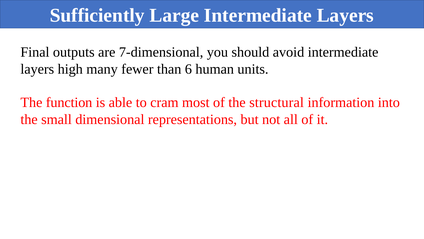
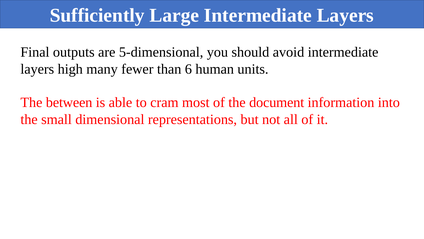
7-dimensional: 7-dimensional -> 5-dimensional
function: function -> between
structural: structural -> document
